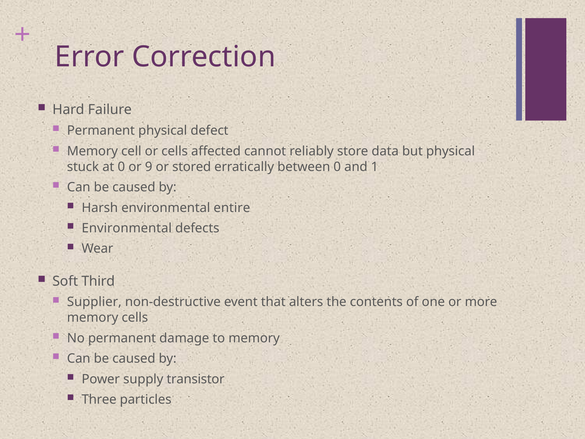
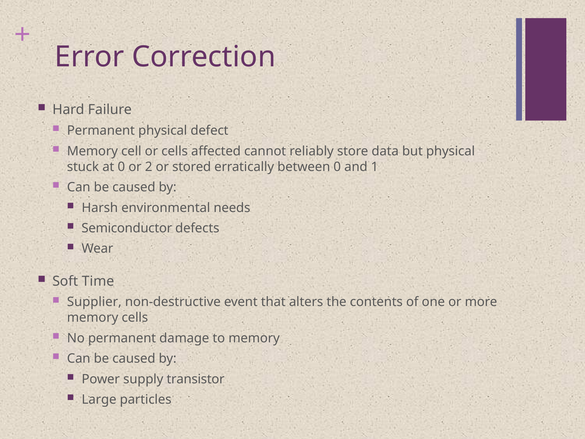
9: 9 -> 2
entire: entire -> needs
Environmental at (127, 228): Environmental -> Semiconductor
Third: Third -> Time
Three: Three -> Large
